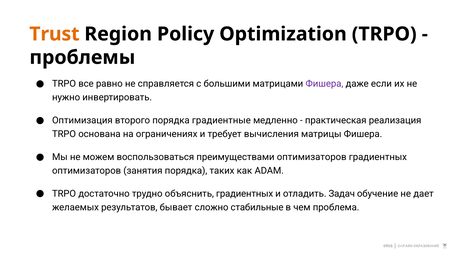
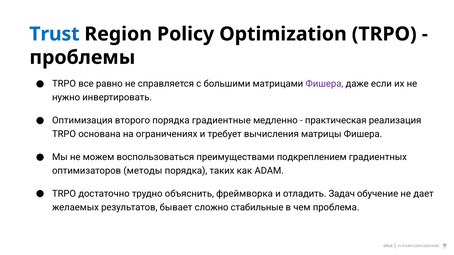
Trust colour: orange -> blue
преимуществами оптимизаторов: оптимизаторов -> подкреплением
занятия: занятия -> методы
объяснить градиентных: градиентных -> фреймворка
